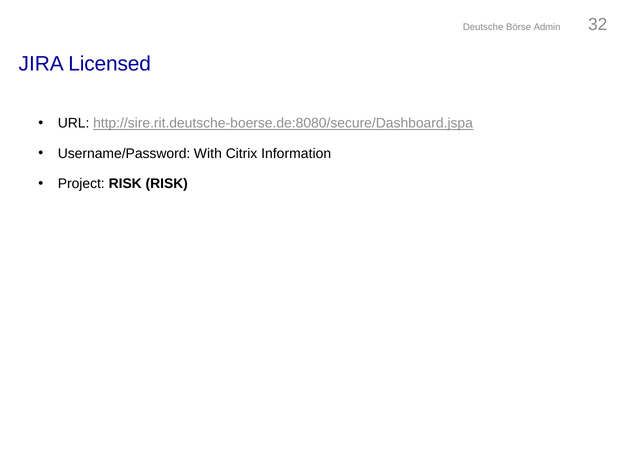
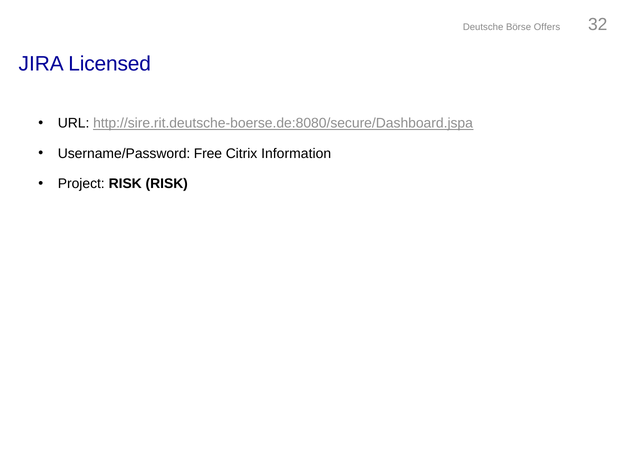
Admin: Admin -> Offers
With: With -> Free
